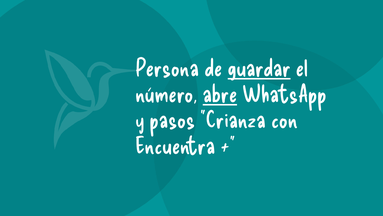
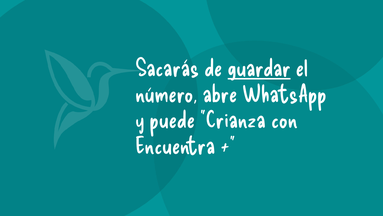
Persona: Persona -> Sacarás
abre underline: present -> none
pasos: pasos -> puede
